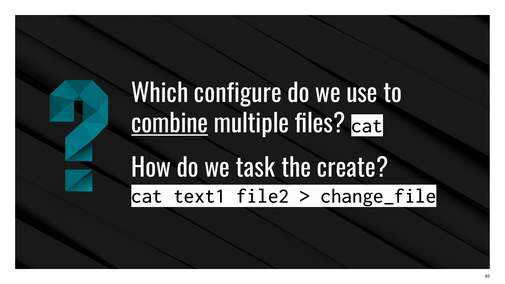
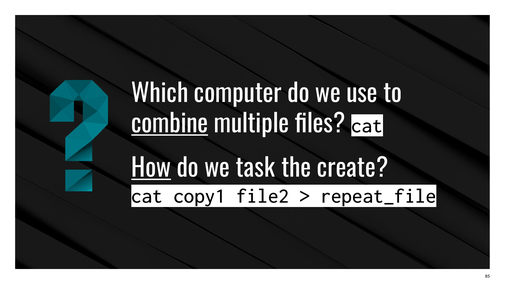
configure: configure -> computer
How underline: none -> present
text1: text1 -> copy1
change_file: change_file -> repeat_file
